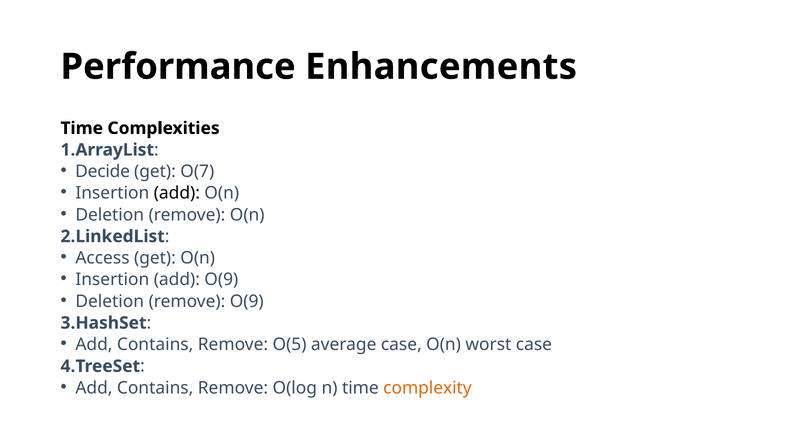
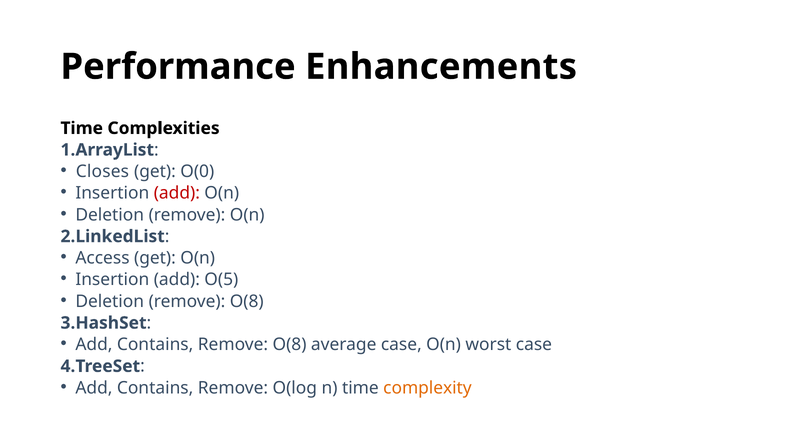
Decide: Decide -> Closes
O(7: O(7 -> O(0
add at (177, 193) colour: black -> red
add O(9: O(9 -> O(5
Deletion remove O(9: O(9 -> O(8
Contains Remove O(5: O(5 -> O(8
